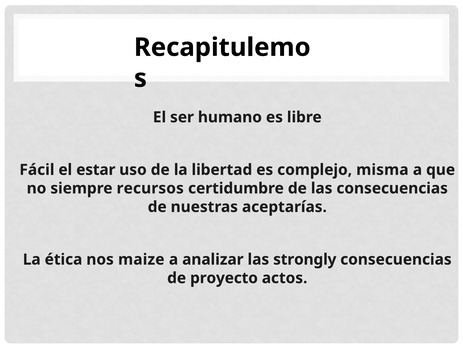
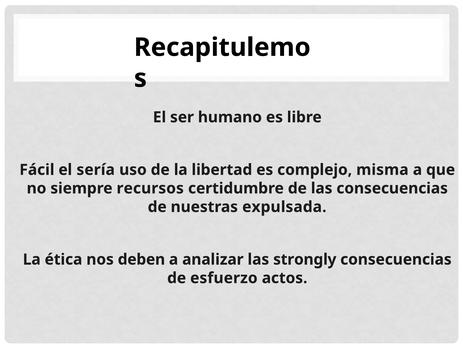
estar: estar -> sería
aceptarías: aceptarías -> expulsada
maize: maize -> deben
proyecto: proyecto -> esfuerzo
